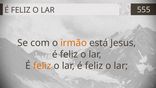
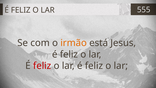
feliz at (42, 66) colour: orange -> red
